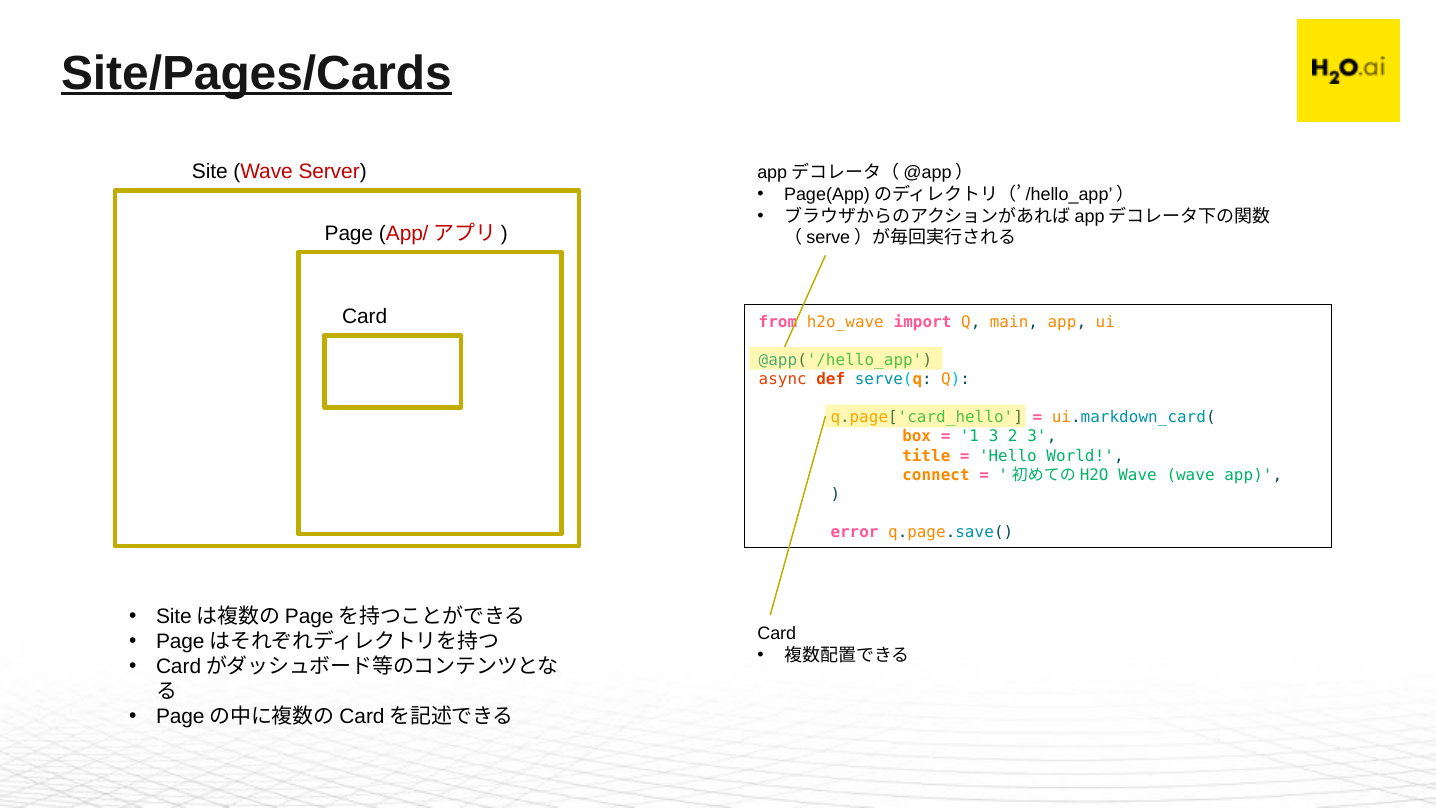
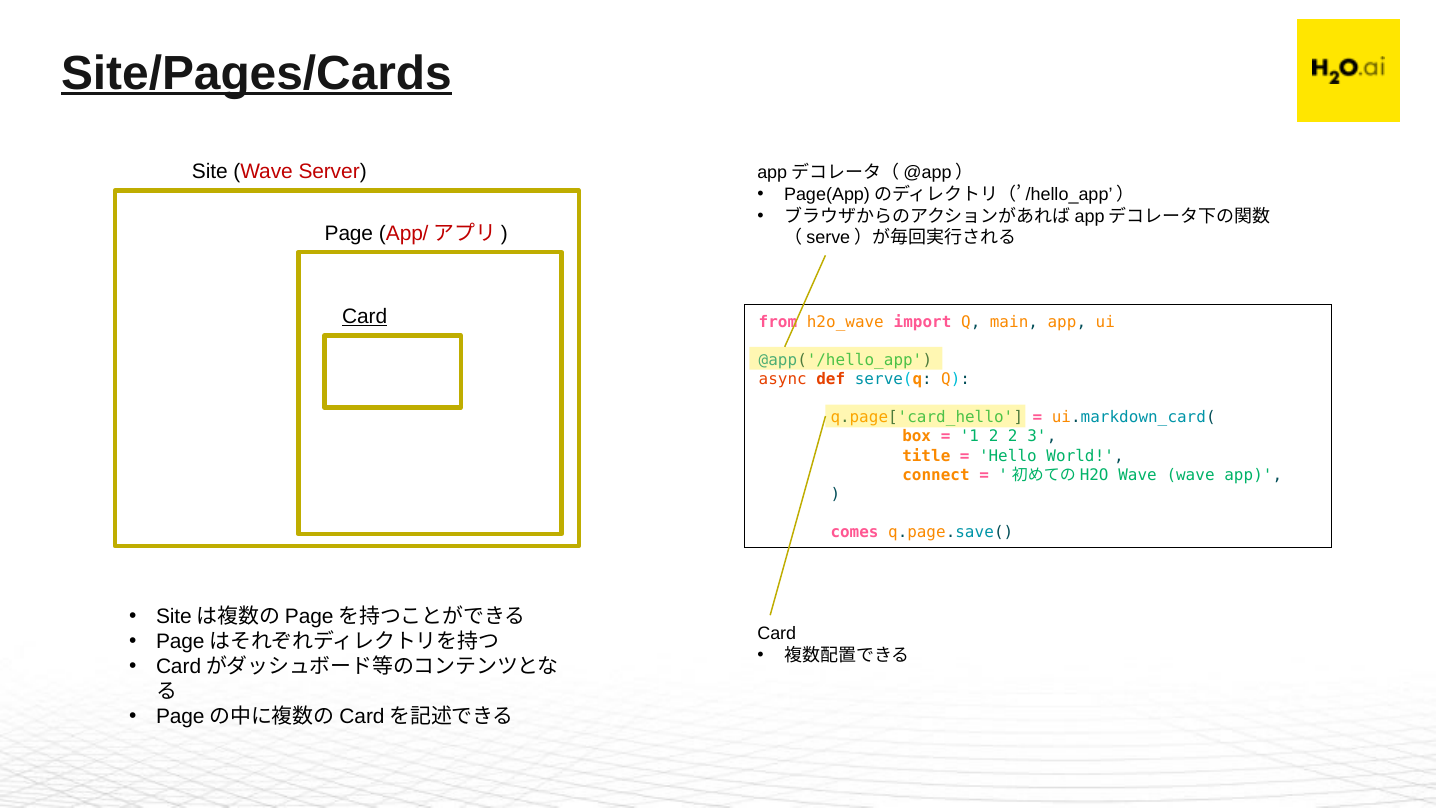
Card at (365, 316) underline: none -> present
1 3: 3 -> 2
error: error -> comes
